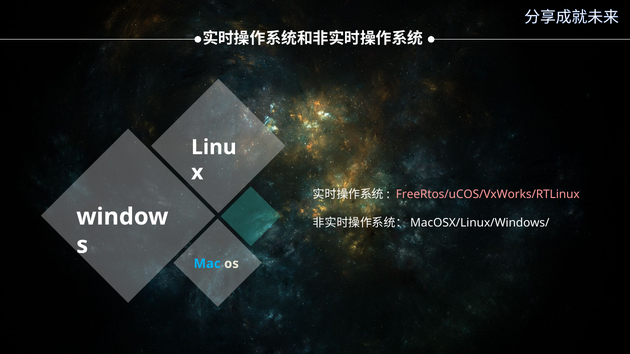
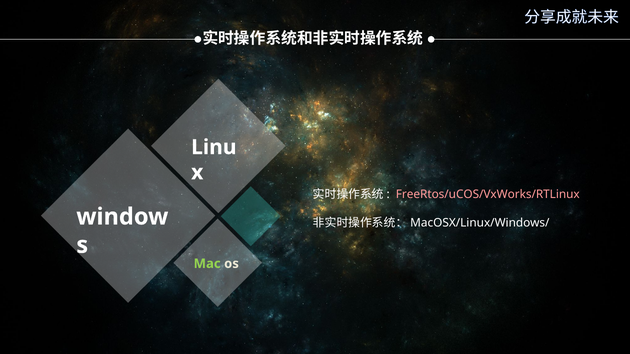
Mac colour: light blue -> light green
